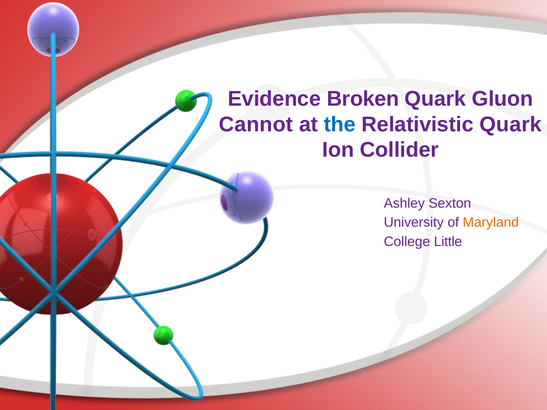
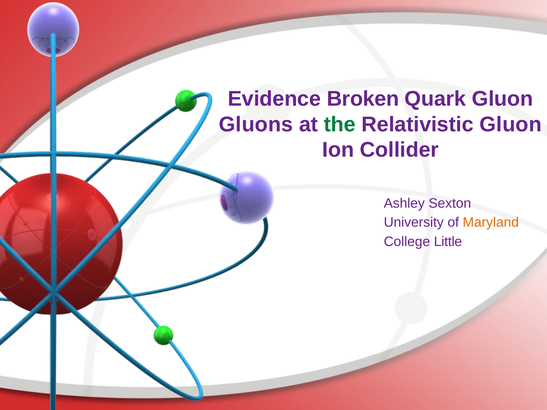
Cannot: Cannot -> Gluons
the colour: blue -> green
Relativistic Quark: Quark -> Gluon
